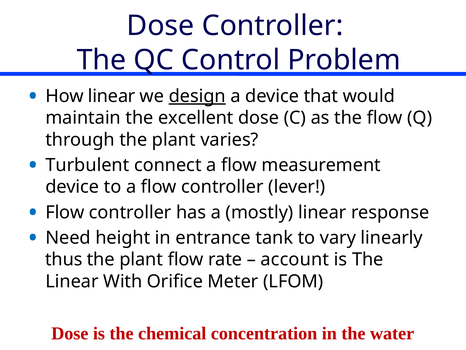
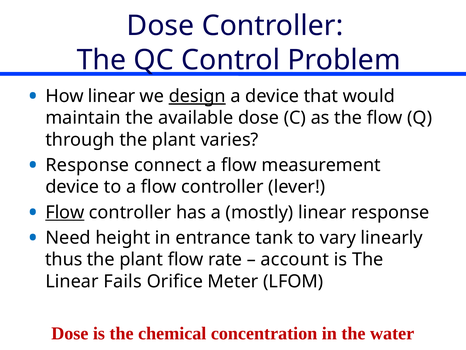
excellent: excellent -> available
Turbulent at (87, 165): Turbulent -> Response
Flow at (65, 212) underline: none -> present
With: With -> Fails
